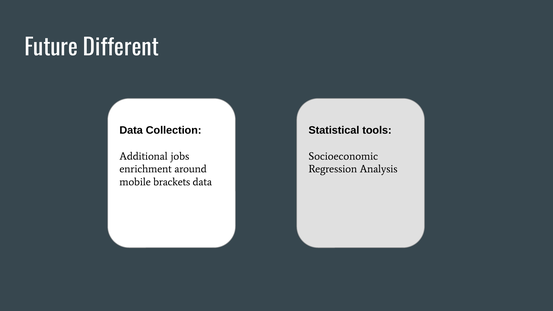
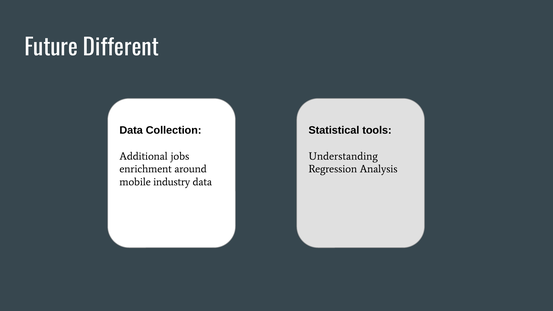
Socioeconomic: Socioeconomic -> Understanding
brackets: brackets -> industry
